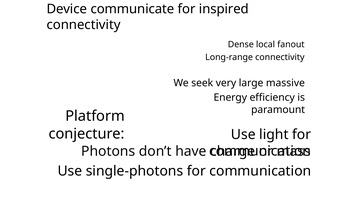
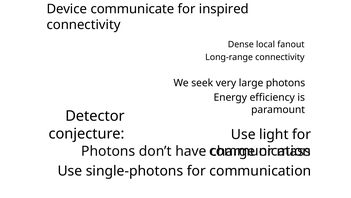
large massive: massive -> photons
Platform: Platform -> Detector
